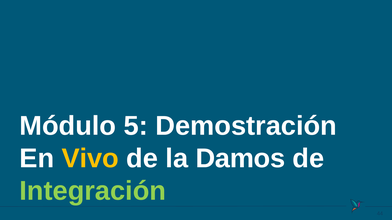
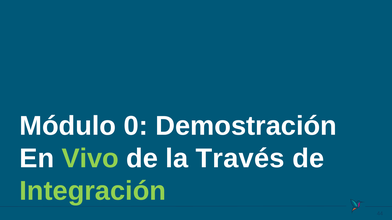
5: 5 -> 0
Vivo colour: yellow -> light green
Damos: Damos -> Través
